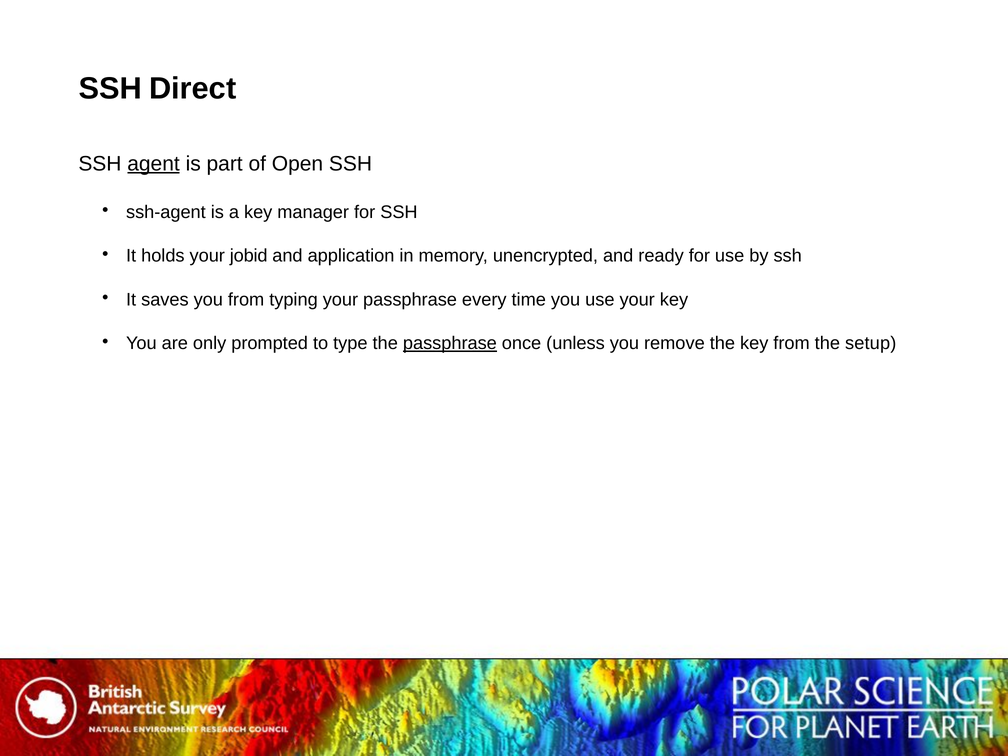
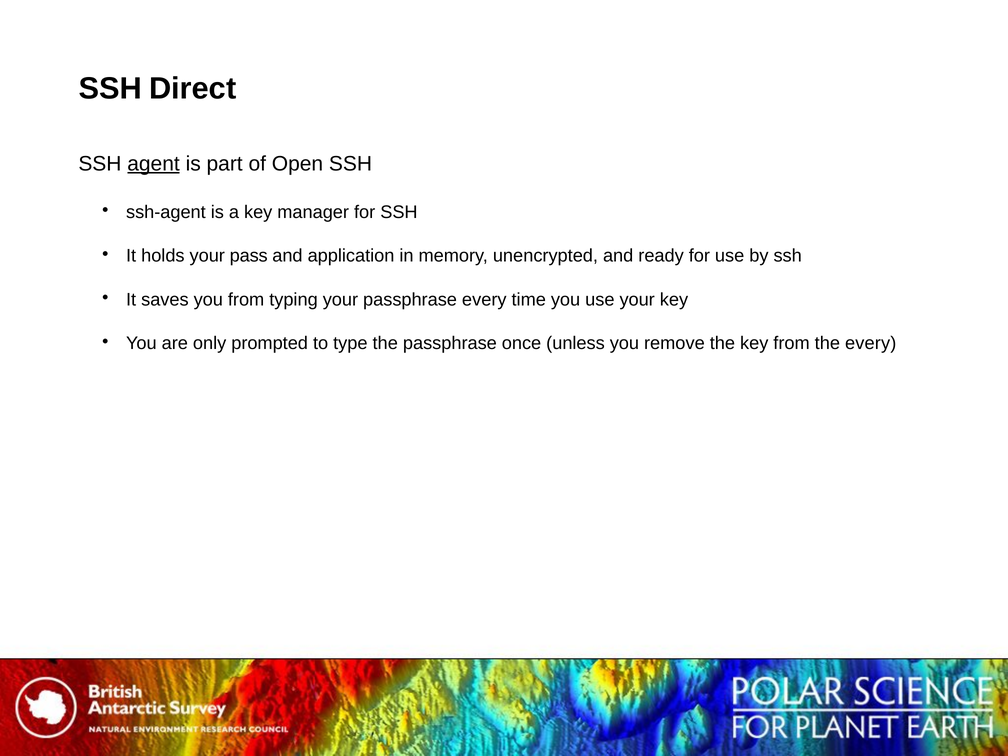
jobid: jobid -> pass
passphrase at (450, 343) underline: present -> none
the setup: setup -> every
